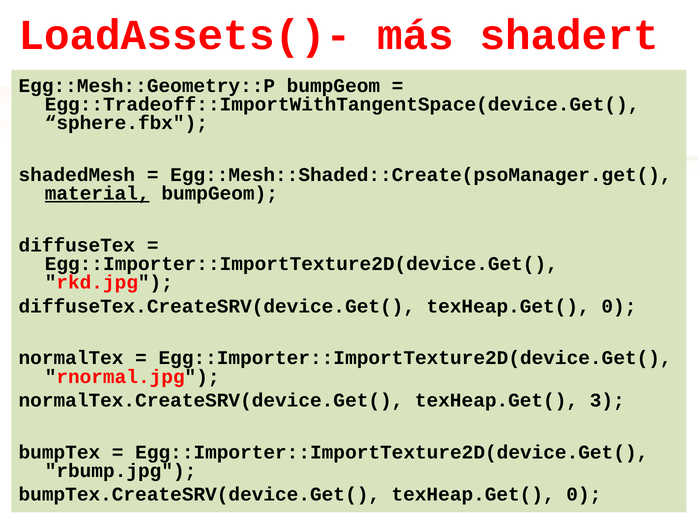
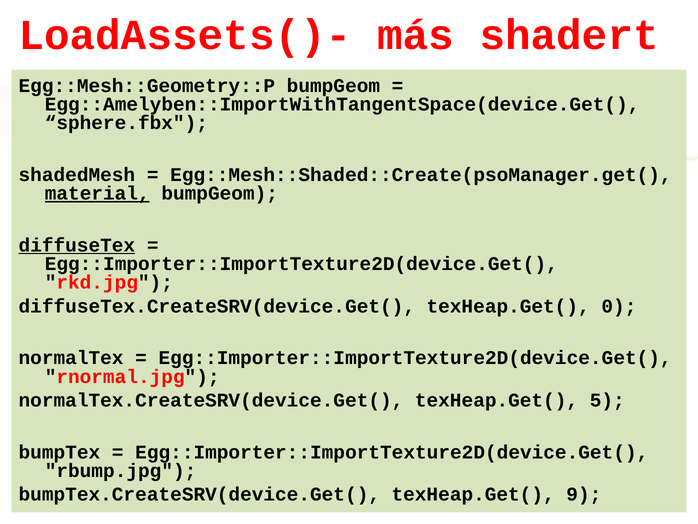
Egg::Tradeoff::ImportWithTangentSpace(device.Get(: Egg::Tradeoff::ImportWithTangentSpace(device.Get( -> Egg::Amelyben::ImportWithTangentSpace(device.Get(
diffuseTex underline: none -> present
3: 3 -> 5
bumpTex.CreateSRV(device.Get( texHeap.Get( 0: 0 -> 9
